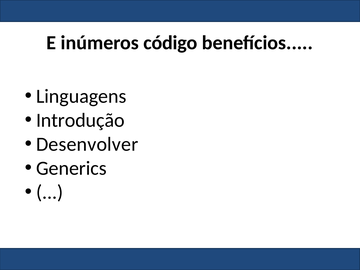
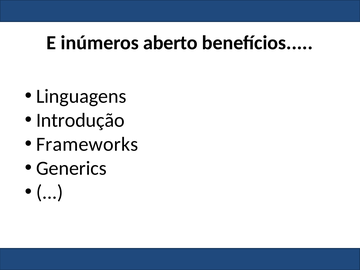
código: código -> aberto
Desenvolver: Desenvolver -> Frameworks
